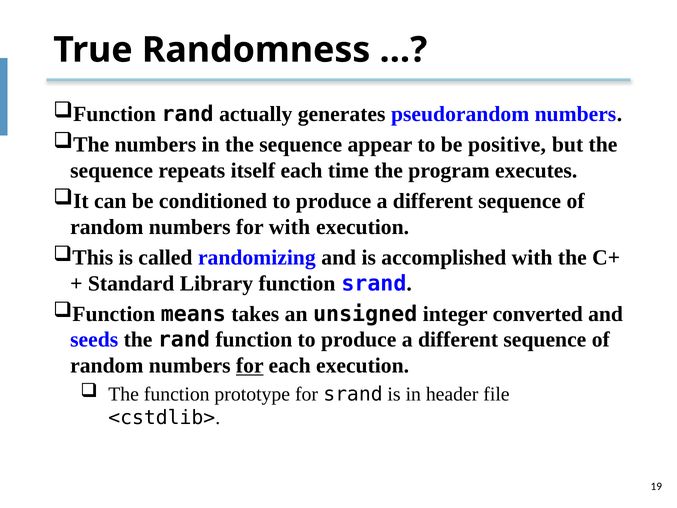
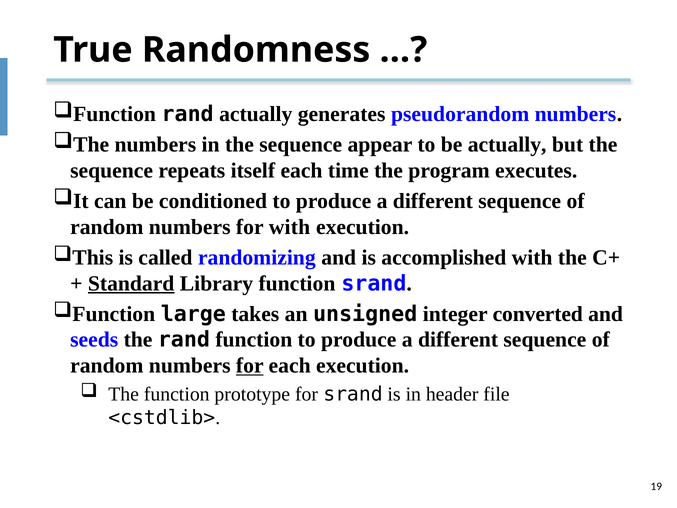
be positive: positive -> actually
Standard underline: none -> present
means: means -> large
